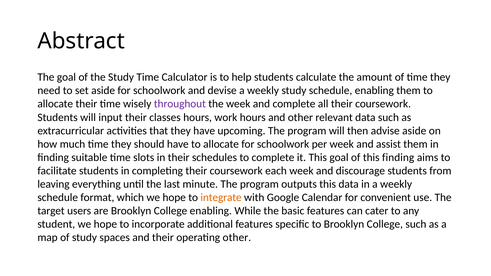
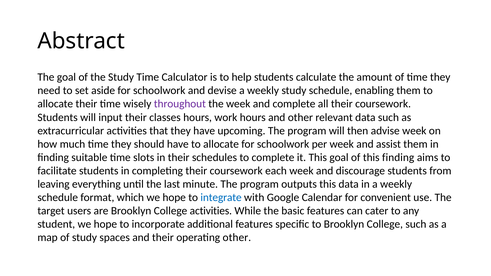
advise aside: aside -> week
integrate colour: orange -> blue
College enabling: enabling -> activities
